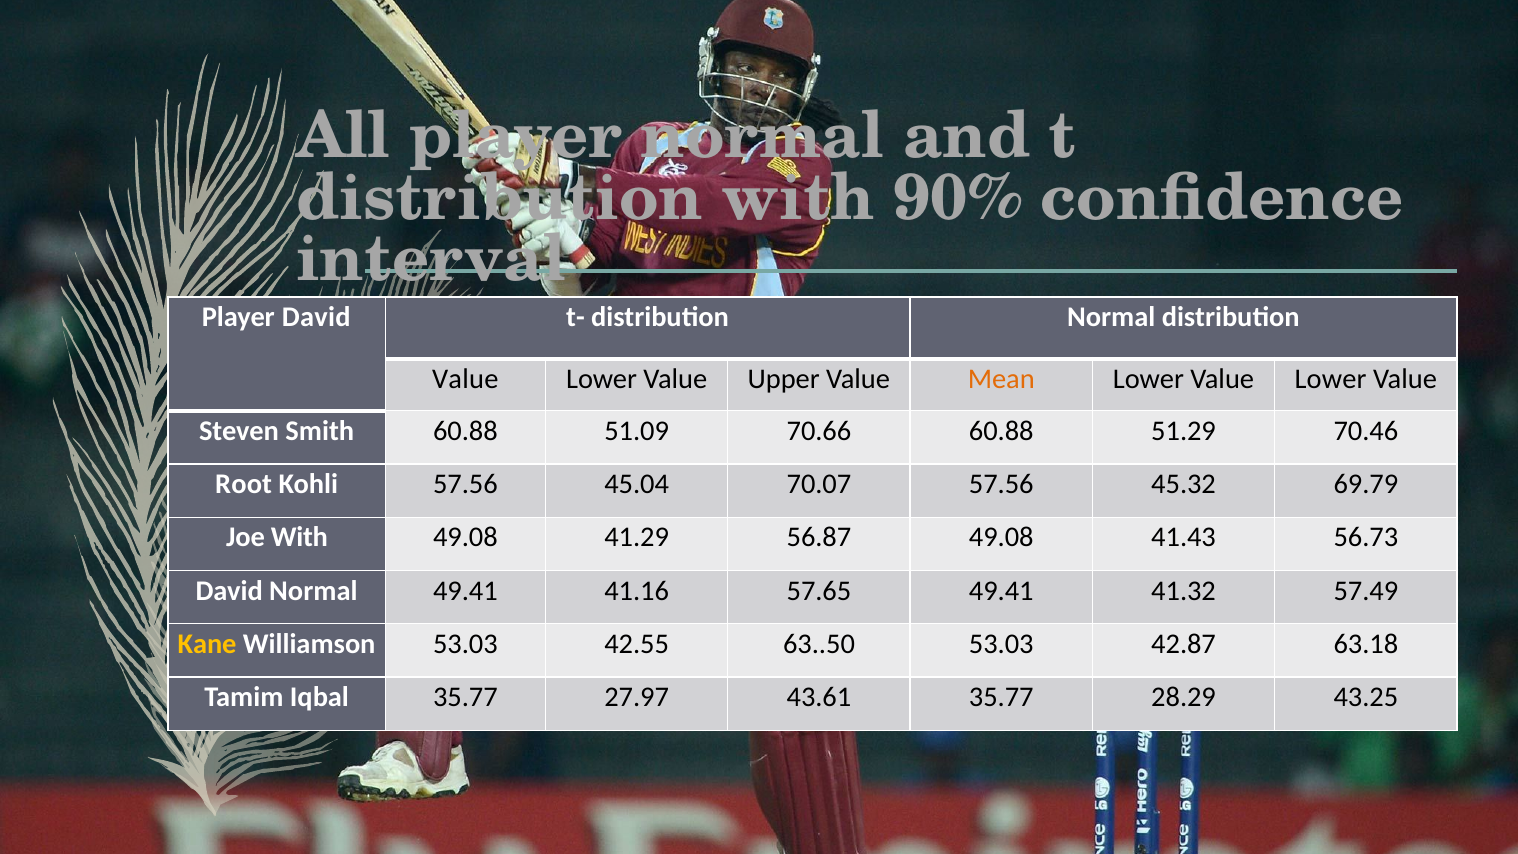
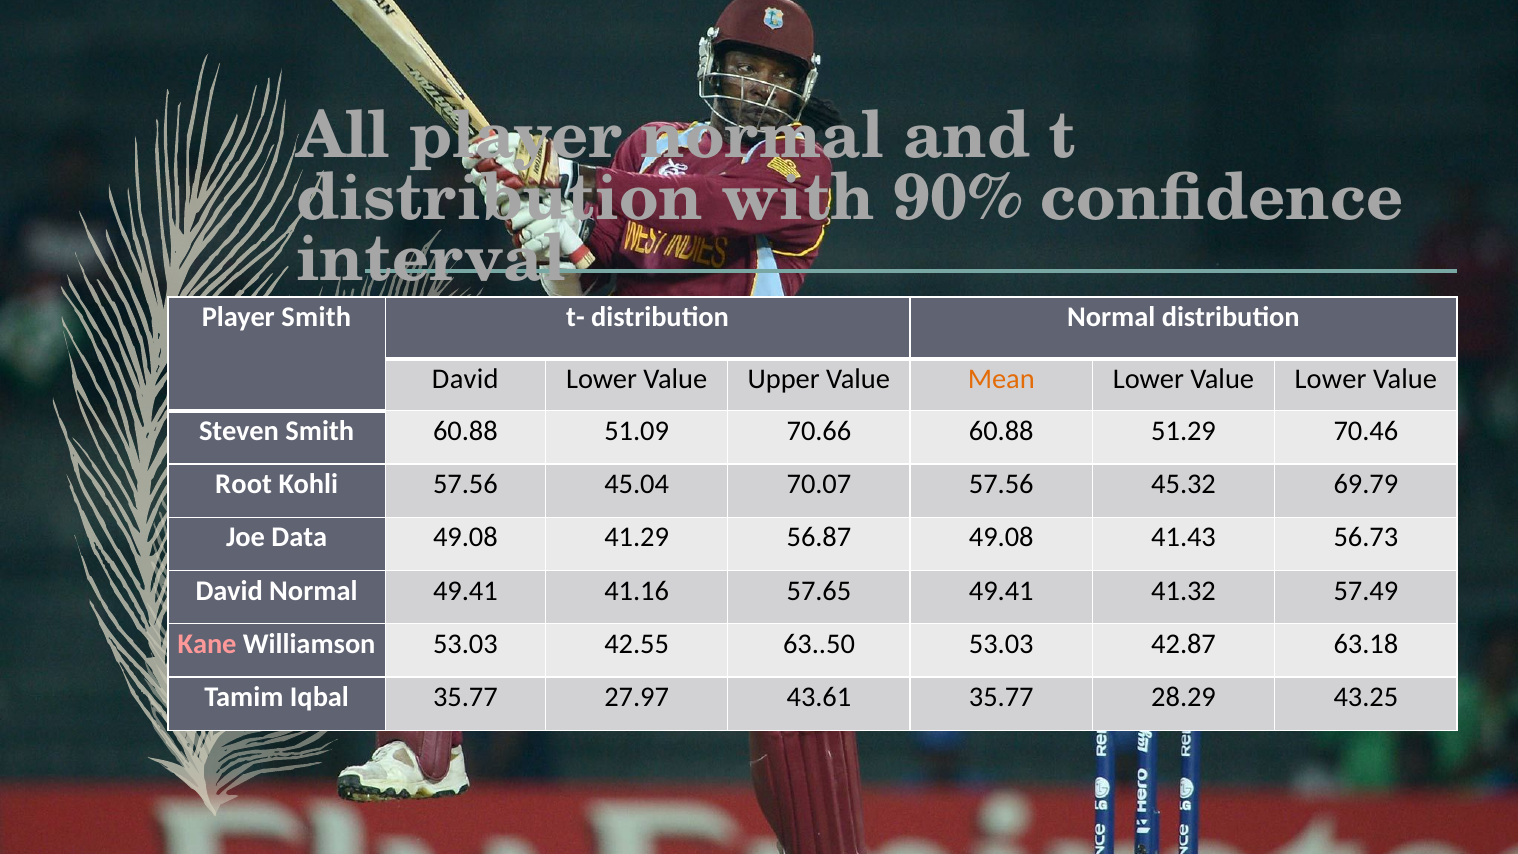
Player David: David -> Smith
Value at (465, 379): Value -> David
Joe With: With -> Data
Kane colour: yellow -> pink
